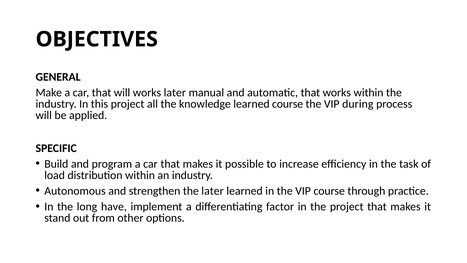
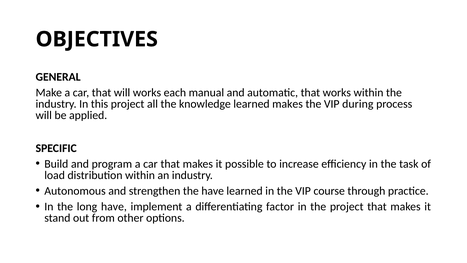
works later: later -> each
learned course: course -> makes
the later: later -> have
